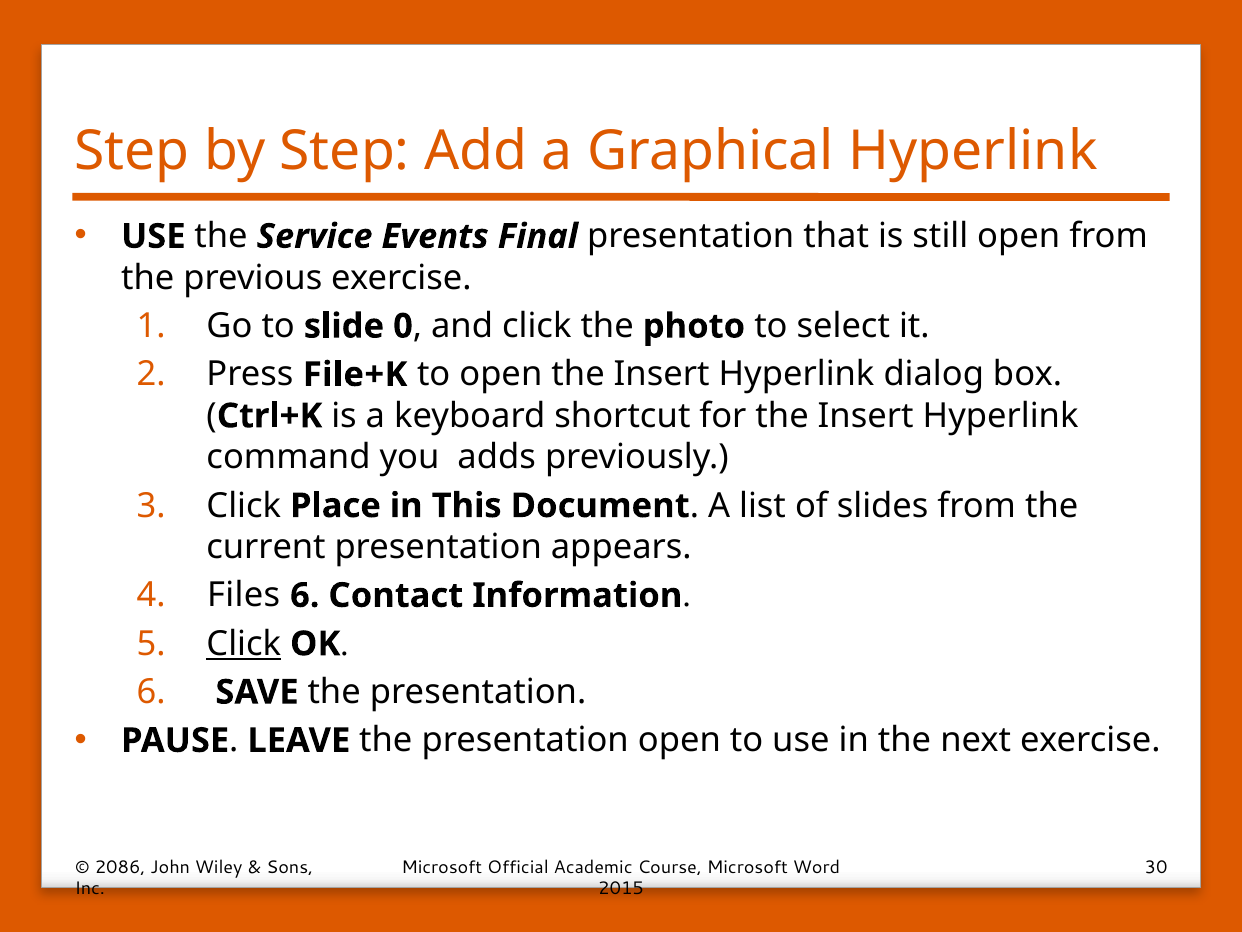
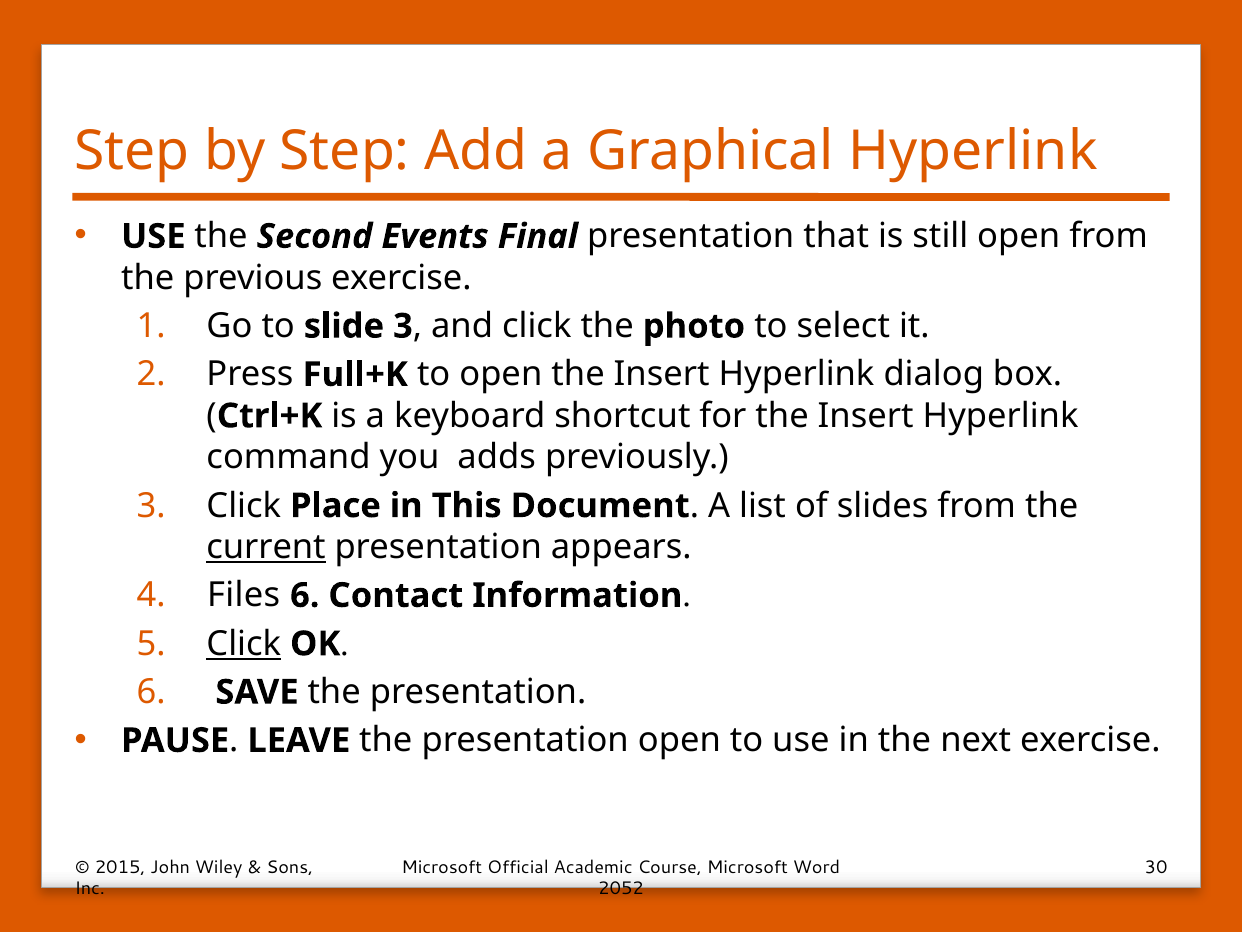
Service: Service -> Second
slide 0: 0 -> 3
File+K: File+K -> Full+K
current underline: none -> present
2086: 2086 -> 2015
2015: 2015 -> 2052
